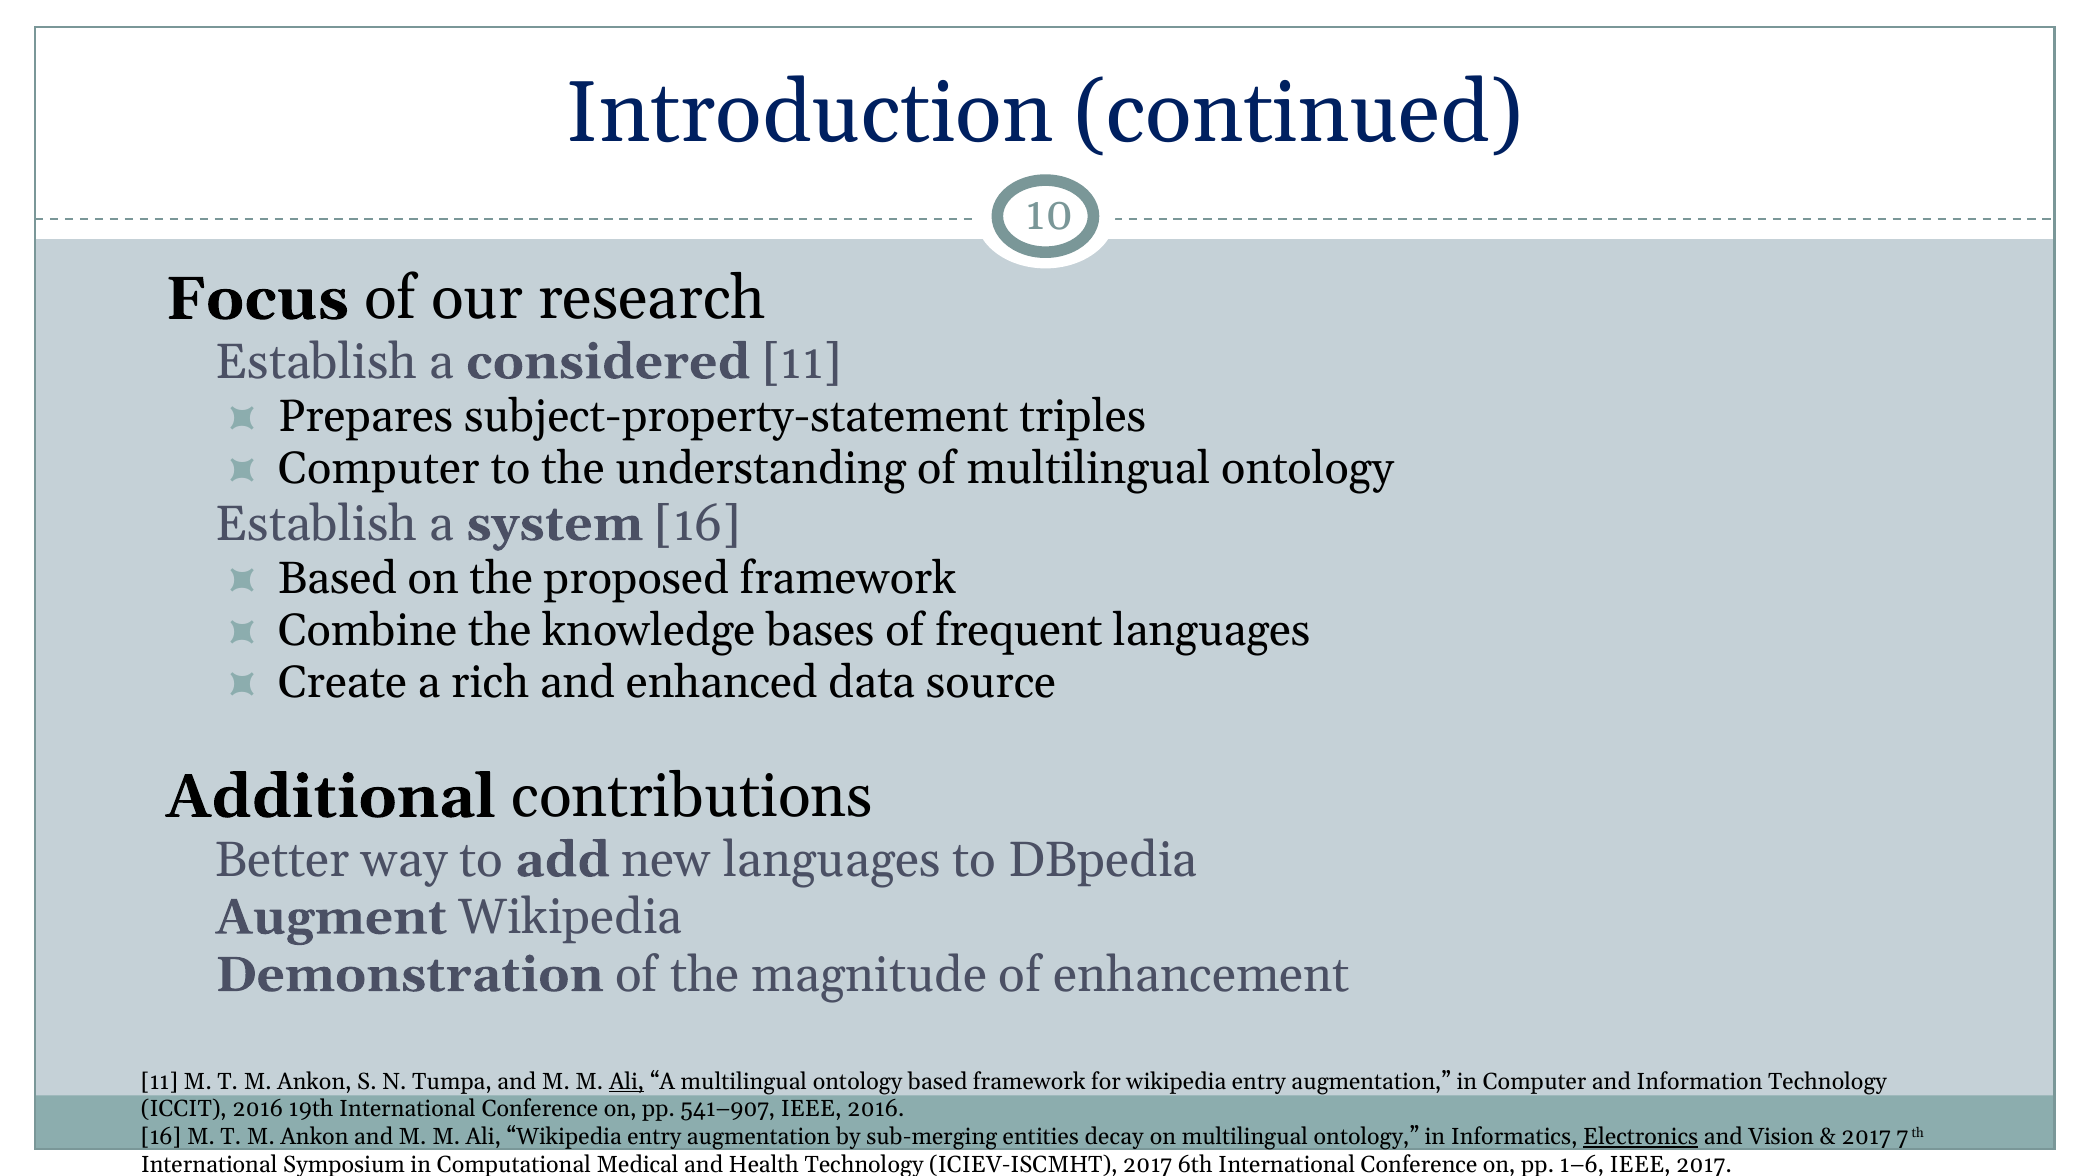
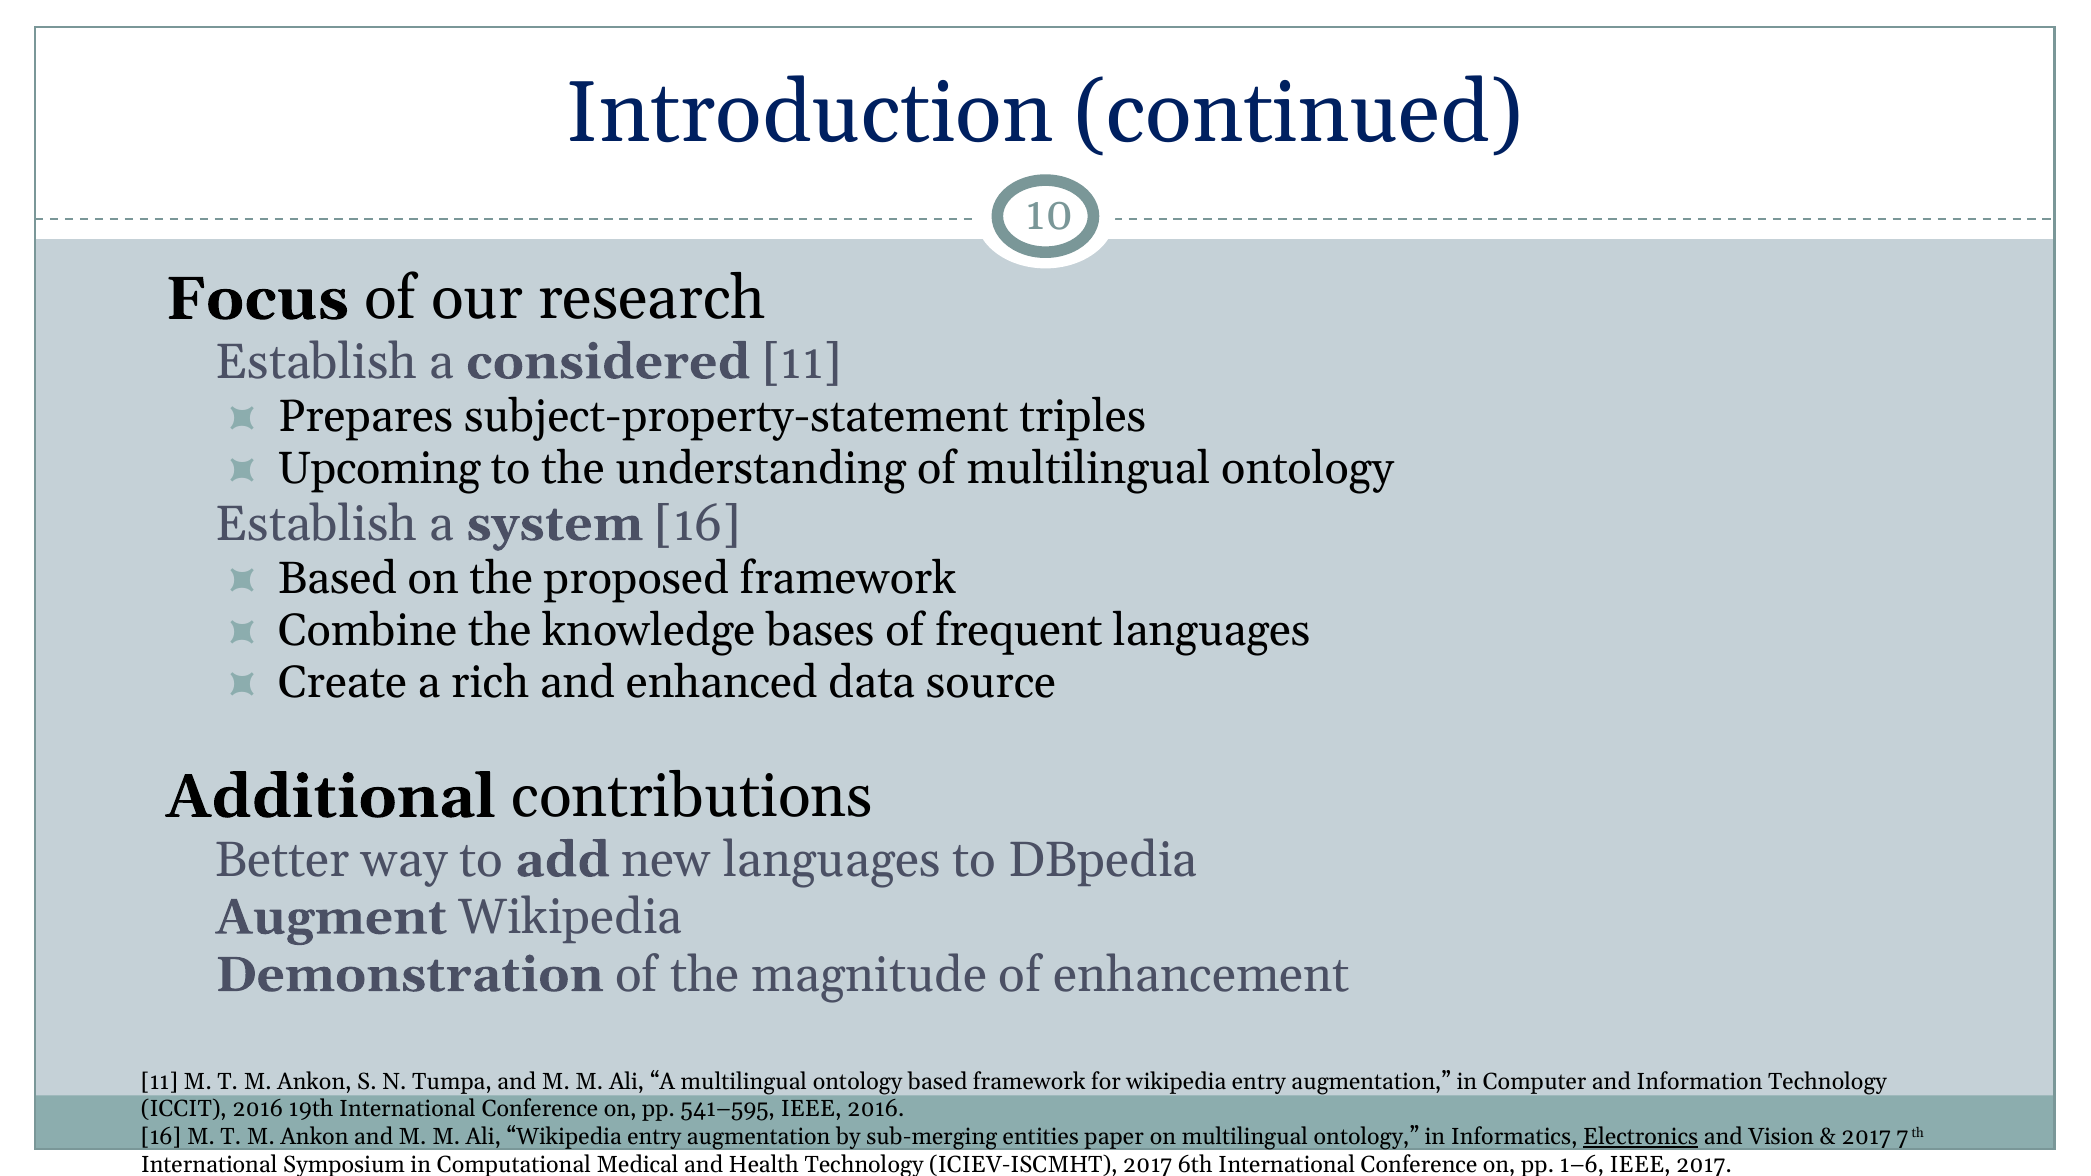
Computer at (379, 469): Computer -> Upcoming
Ali at (627, 1082) underline: present -> none
541–907: 541–907 -> 541–595
decay: decay -> paper
